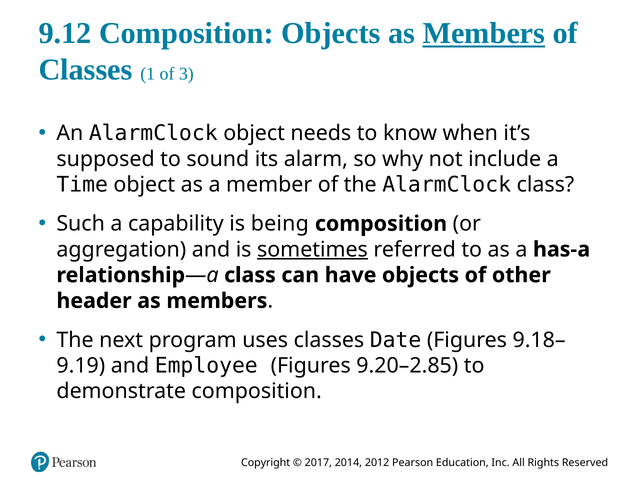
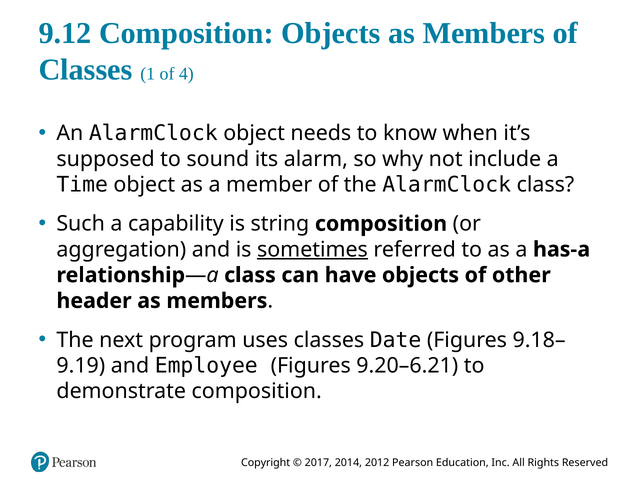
Members at (484, 33) underline: present -> none
3: 3 -> 4
being: being -> string
9.20–2.85: 9.20–2.85 -> 9.20–6.21
